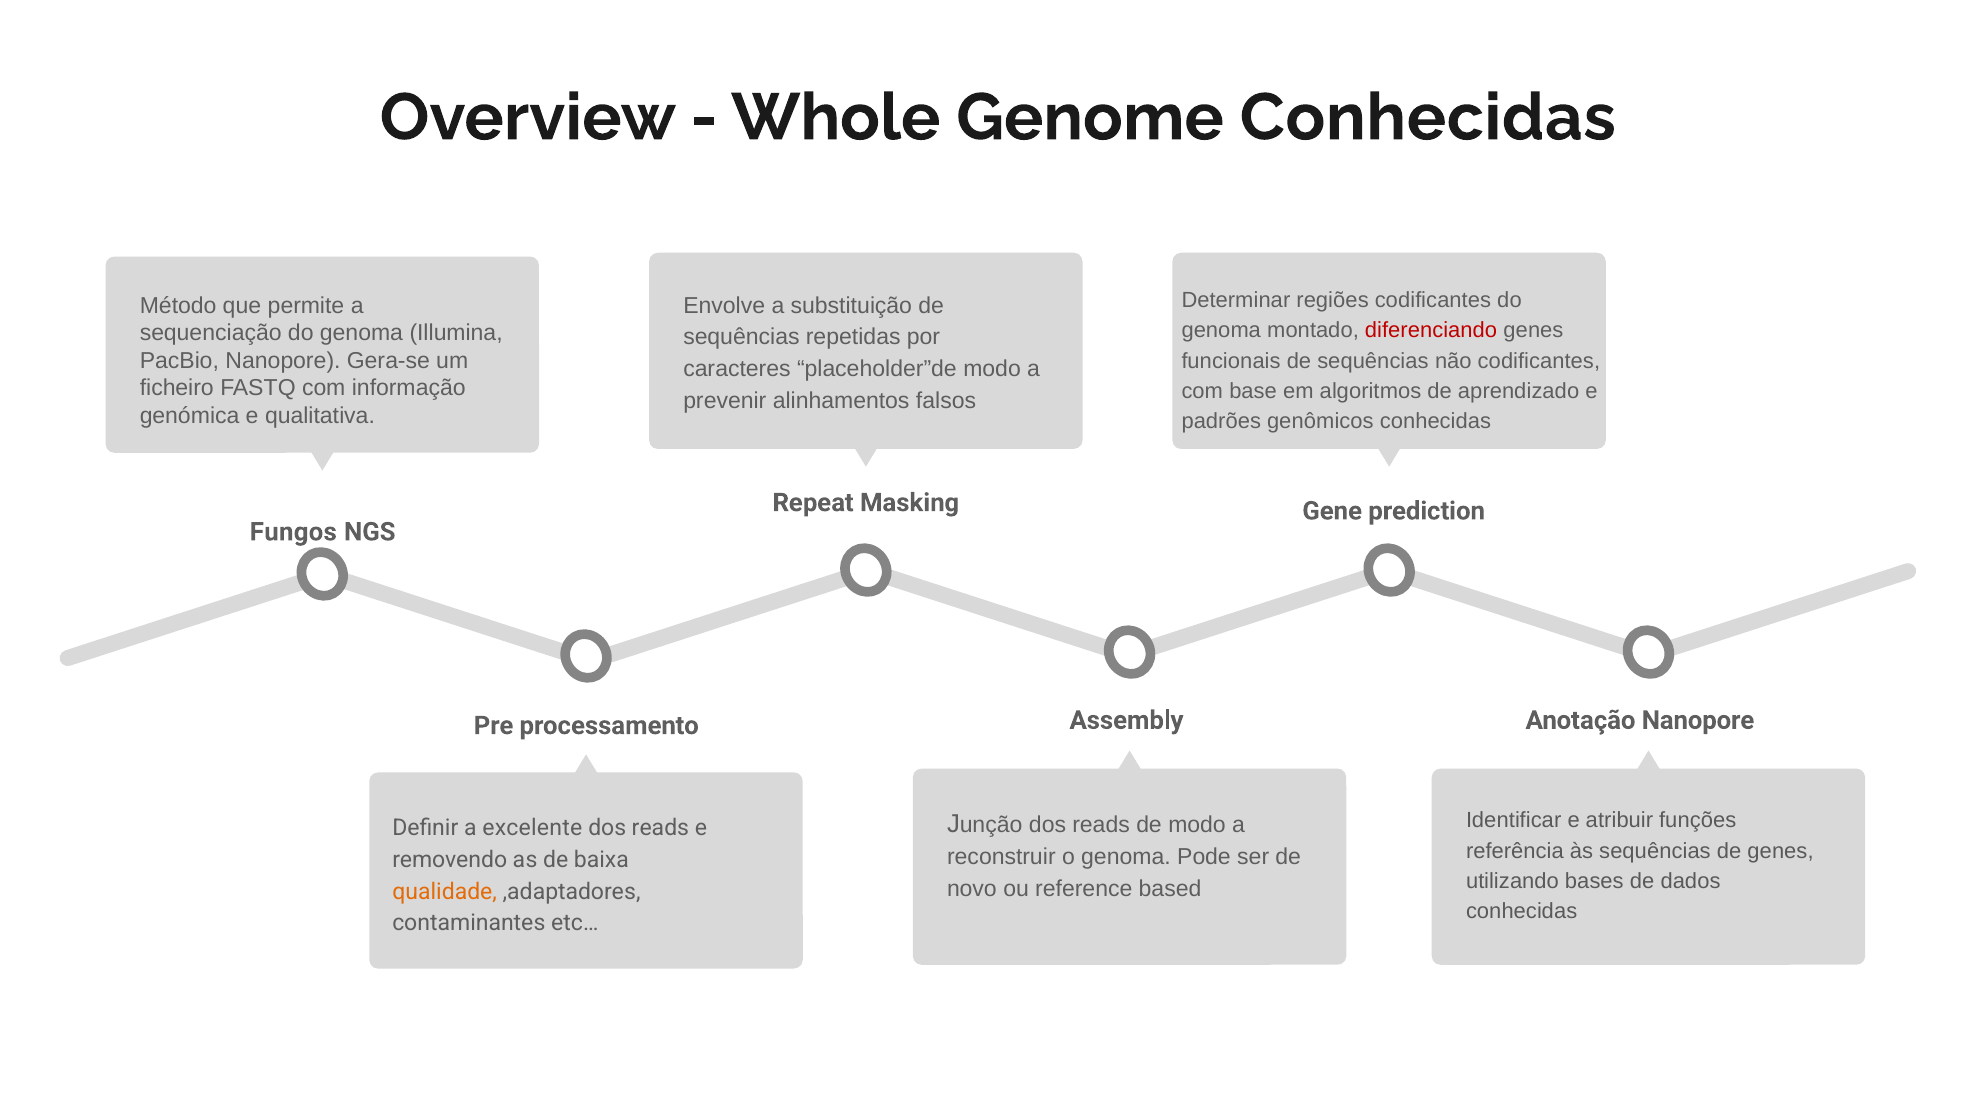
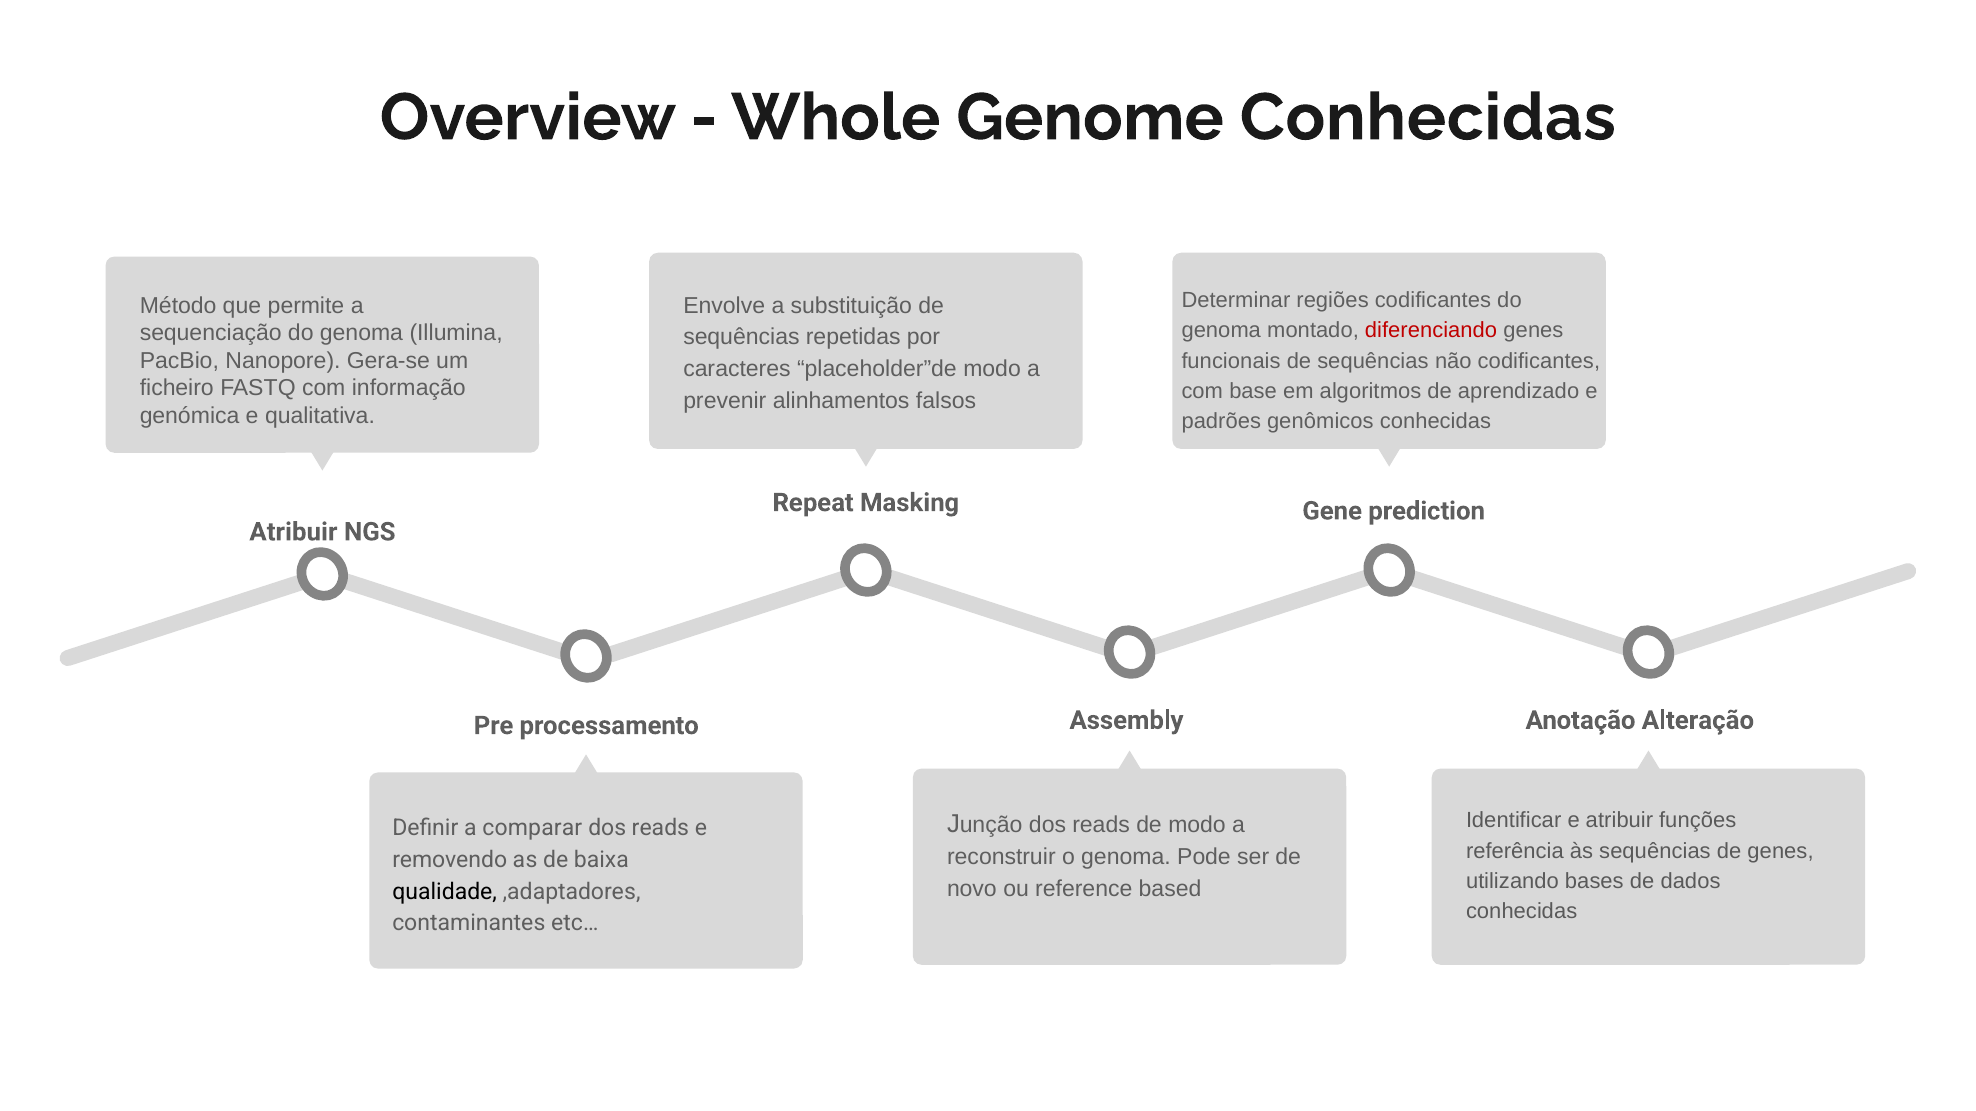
Fungos at (293, 532): Fungos -> Atribuir
Anotação Nanopore: Nanopore -> Alteração
excelente: excelente -> comparar
qualidade colour: orange -> black
